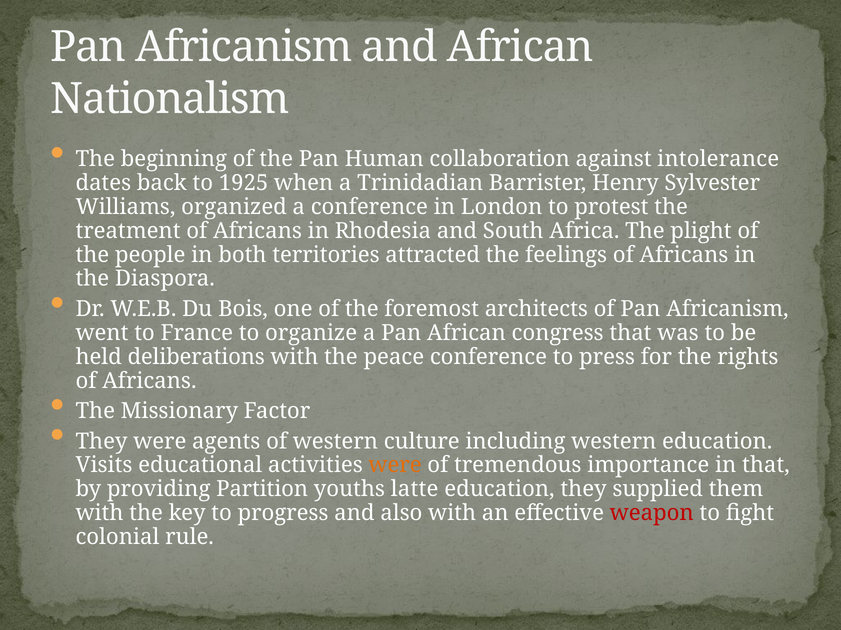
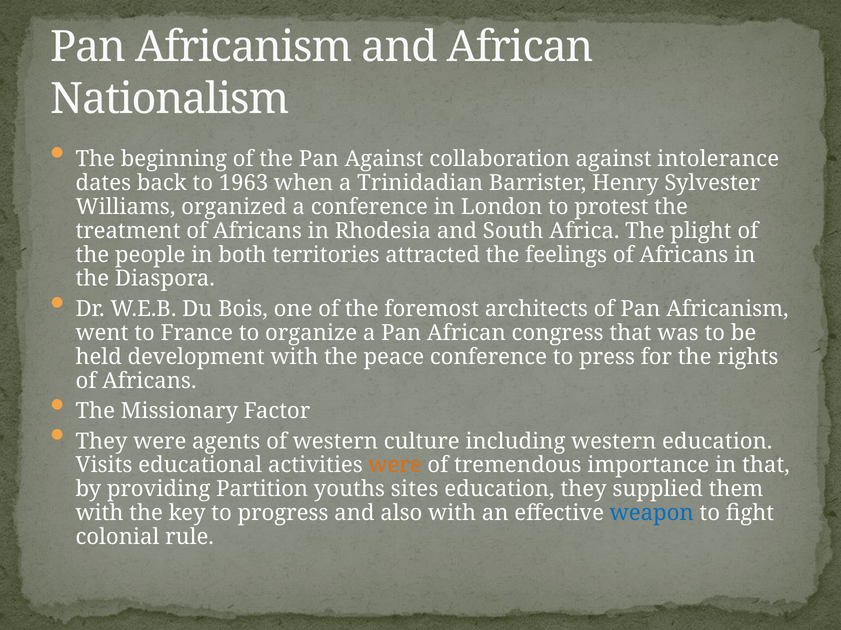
Pan Human: Human -> Against
1925: 1925 -> 1963
deliberations: deliberations -> development
latte: latte -> sites
weapon colour: red -> blue
